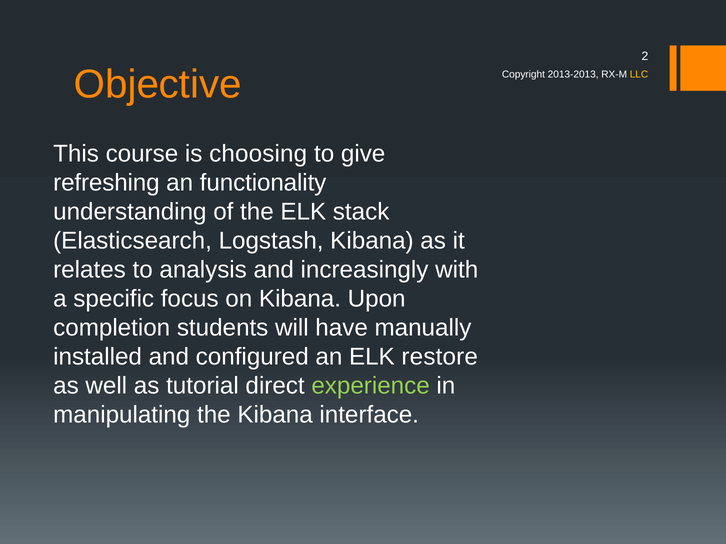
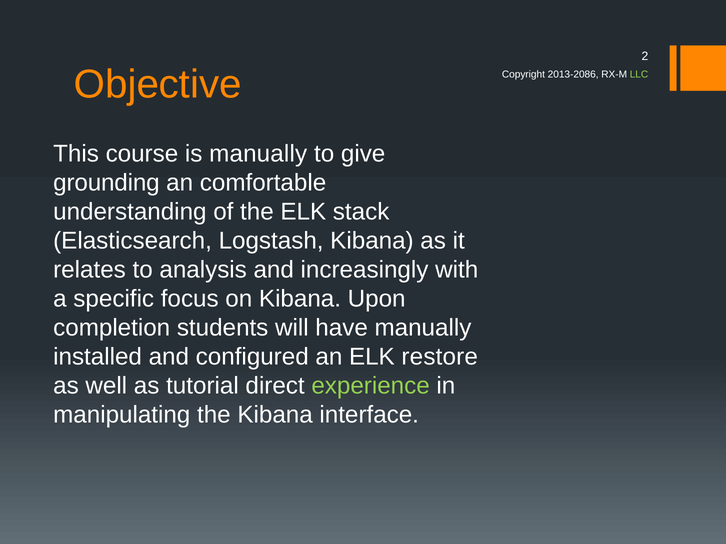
2013-2013: 2013-2013 -> 2013-2086
LLC colour: yellow -> light green
is choosing: choosing -> manually
refreshing: refreshing -> grounding
functionality: functionality -> comfortable
